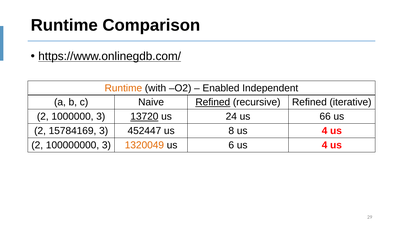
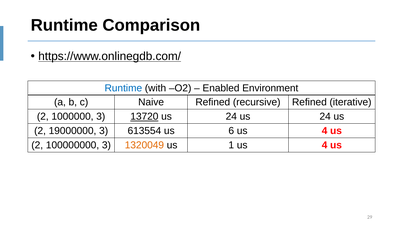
Runtime at (123, 88) colour: orange -> blue
Independent: Independent -> Environment
Refined at (213, 102) underline: present -> none
24 us 66: 66 -> 24
15784169: 15784169 -> 19000000
452447: 452447 -> 613554
8: 8 -> 6
6: 6 -> 1
